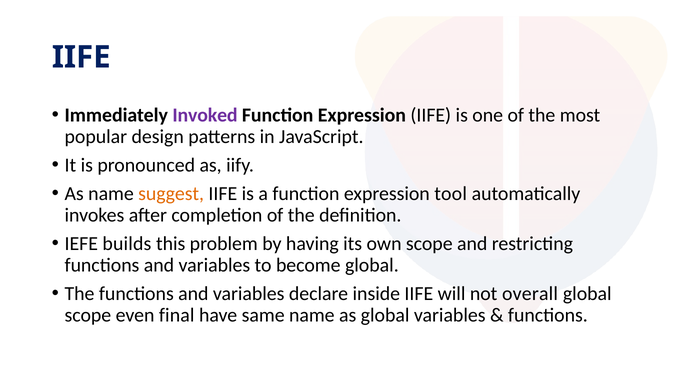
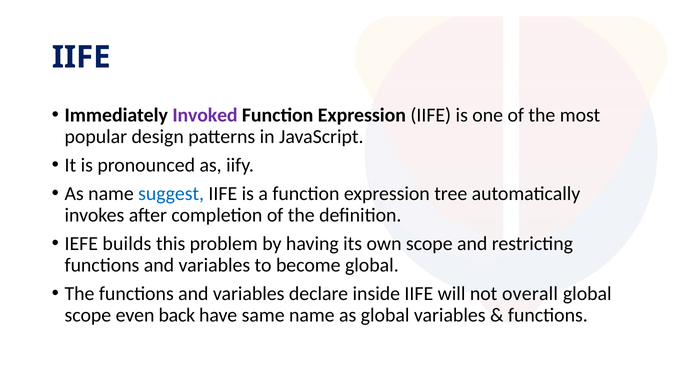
suggest colour: orange -> blue
tool: tool -> tree
final: final -> back
